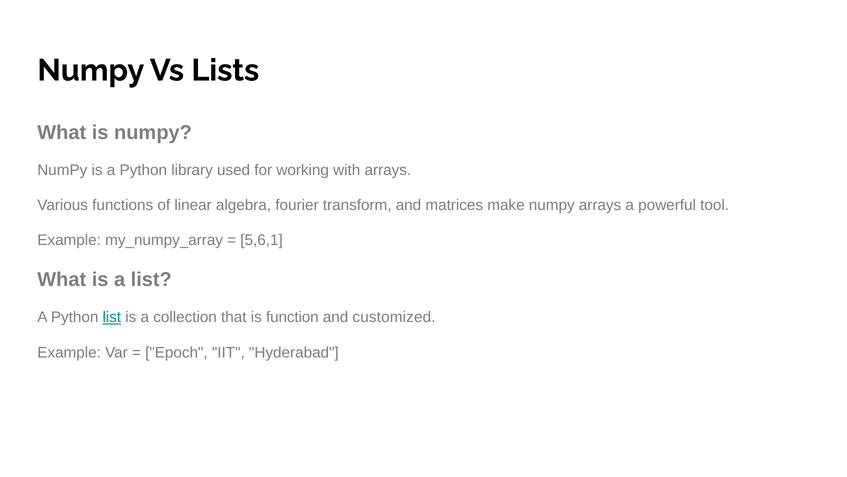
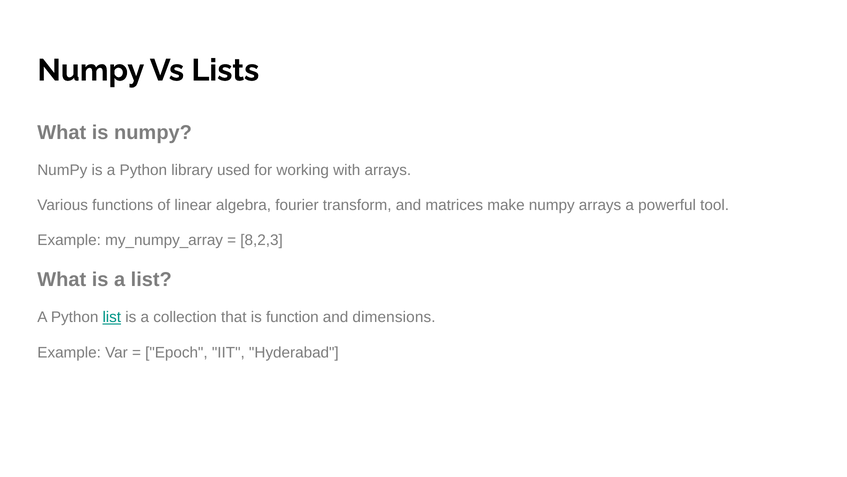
5,6,1: 5,6,1 -> 8,2,3
customized: customized -> dimensions
